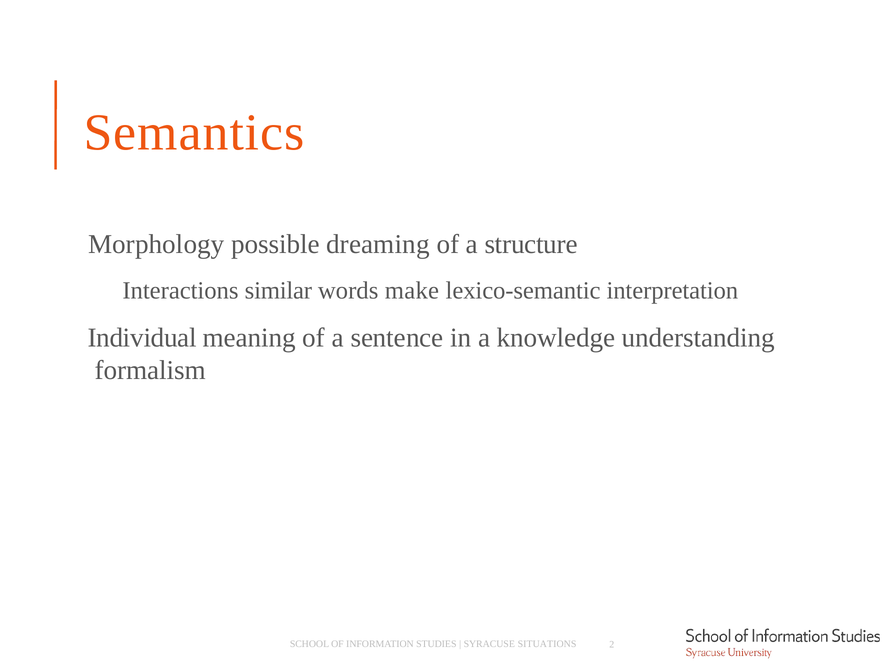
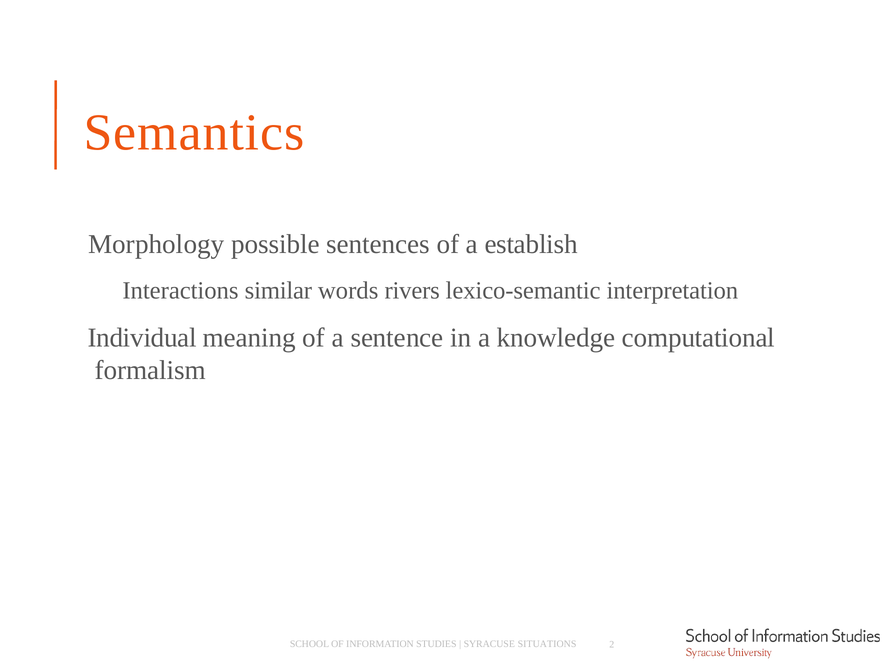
dreaming: dreaming -> sentences
structure: structure -> establish
make: make -> rivers
understanding: understanding -> computational
